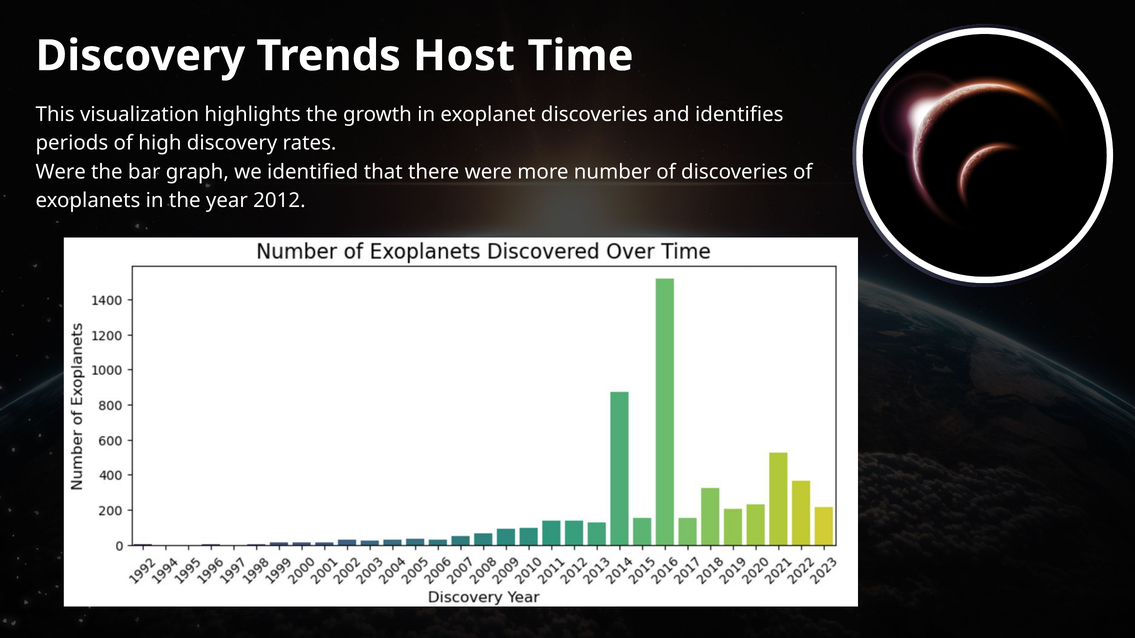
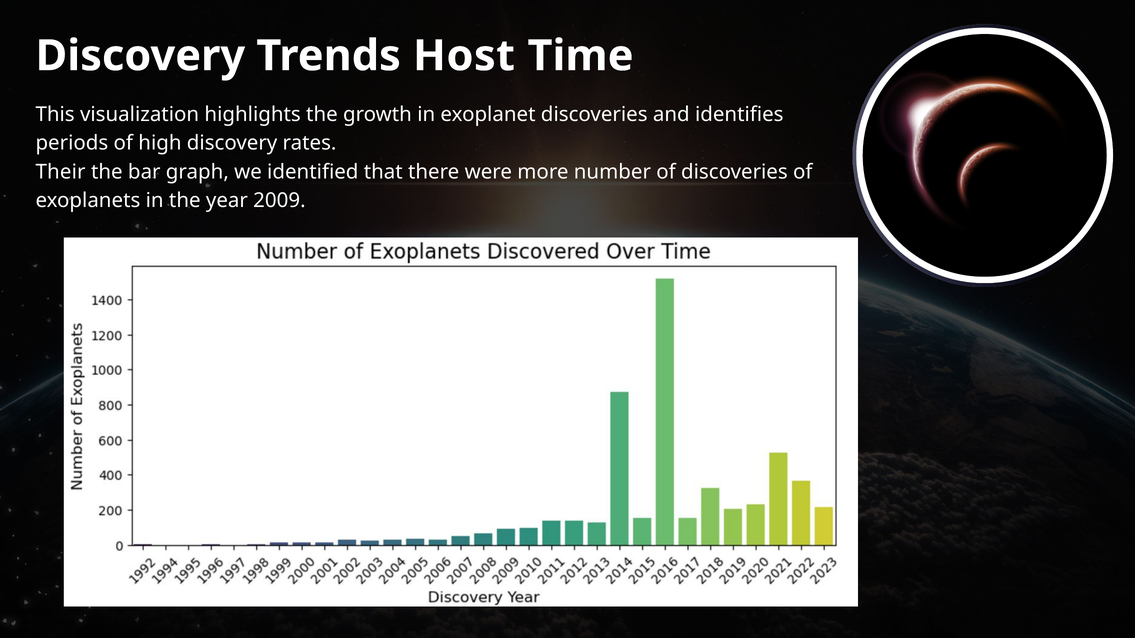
Were at (61, 172): Were -> Their
2012: 2012 -> 2009
